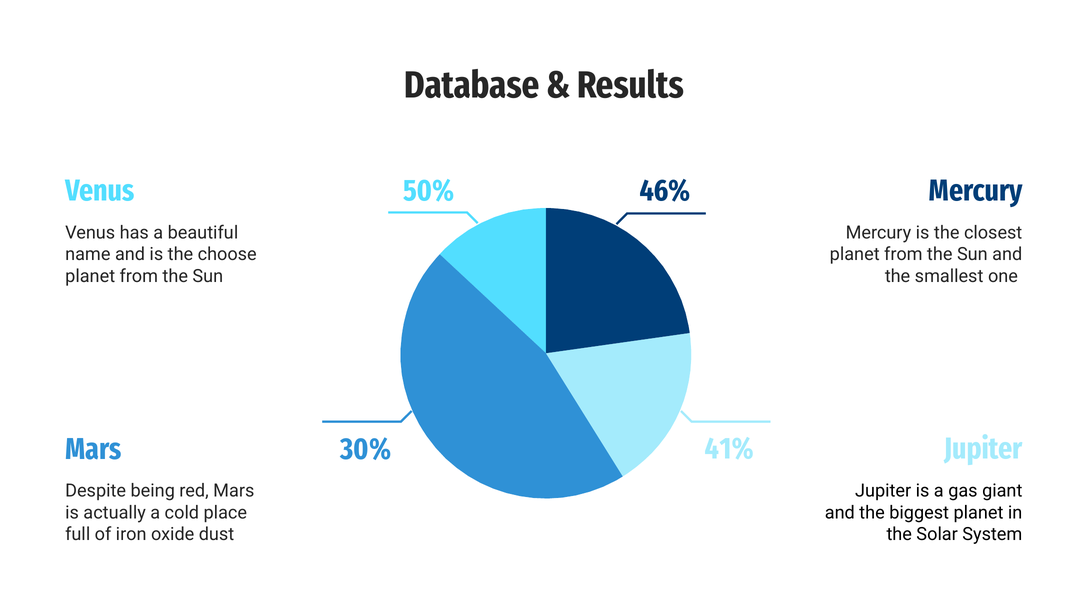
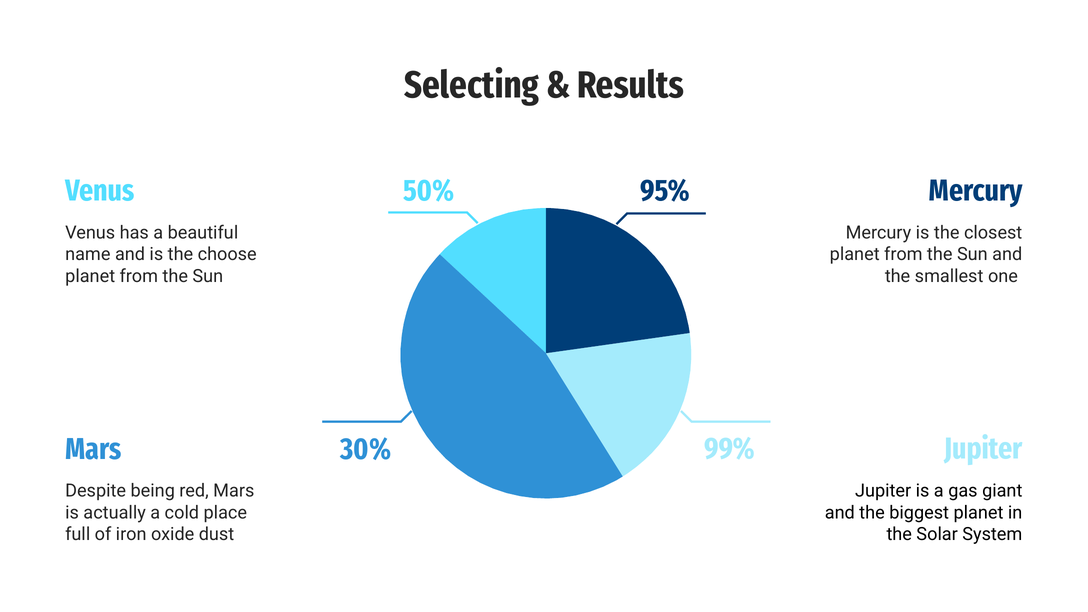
Database: Database -> Selecting
46%: 46% -> 95%
41%: 41% -> 99%
